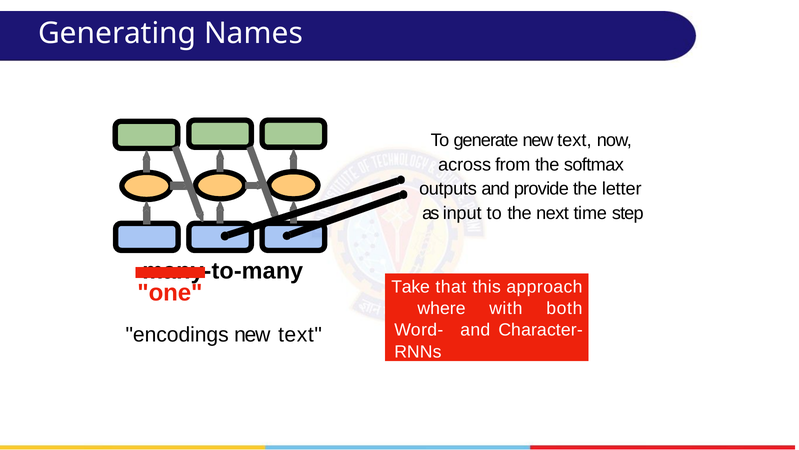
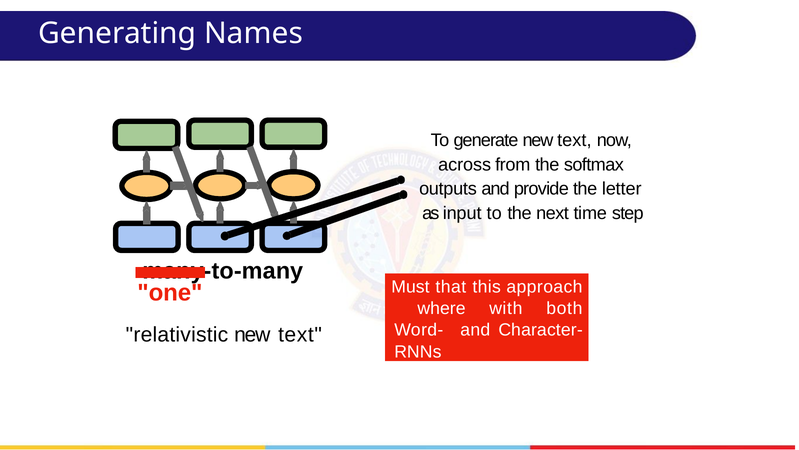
Take: Take -> Must
encodings: encodings -> relativistic
